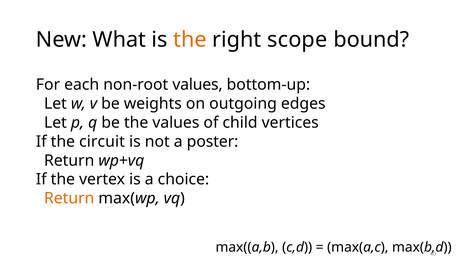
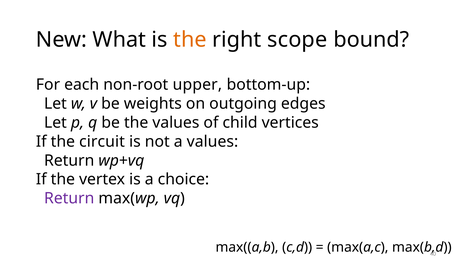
non-root values: values -> upper
a poster: poster -> values
Return at (69, 198) colour: orange -> purple
